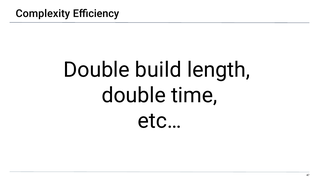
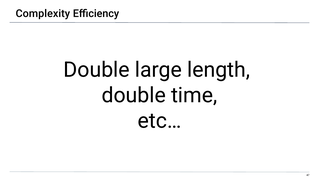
build: build -> large
